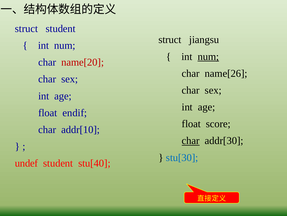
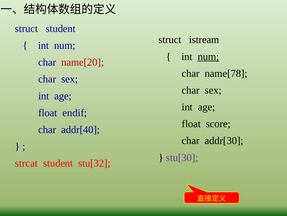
jiangsu: jiangsu -> istream
name[26: name[26 -> name[78
addr[10: addr[10 -> addr[40
char at (191, 140) underline: present -> none
stu[30 colour: blue -> purple
undef: undef -> strcat
stu[40: stu[40 -> stu[32
